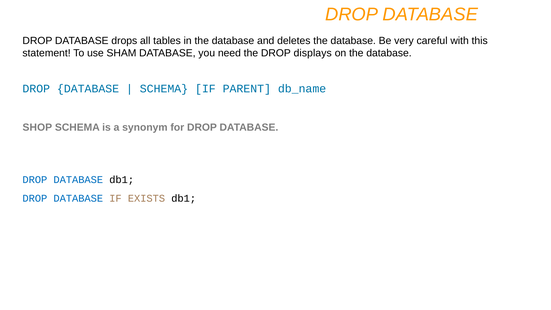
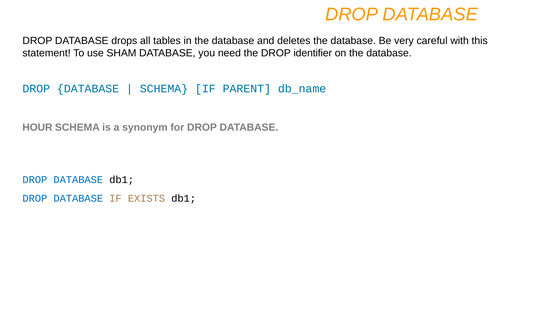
displays: displays -> identifier
SHOP: SHOP -> HOUR
